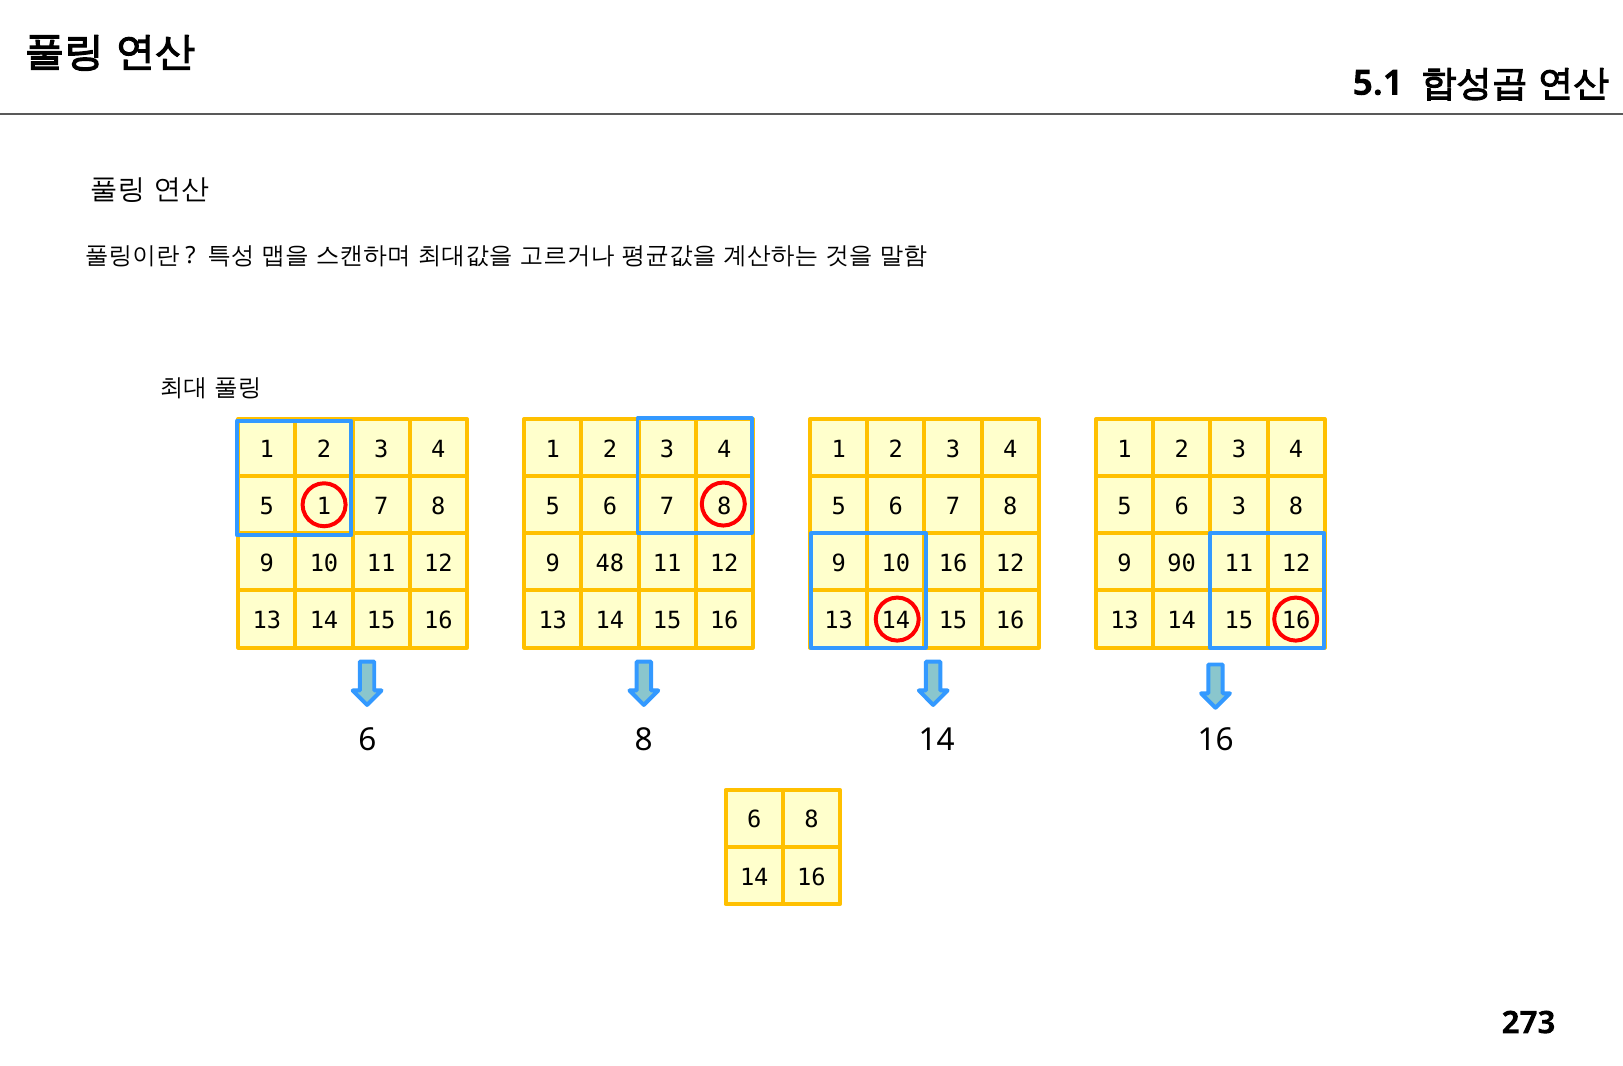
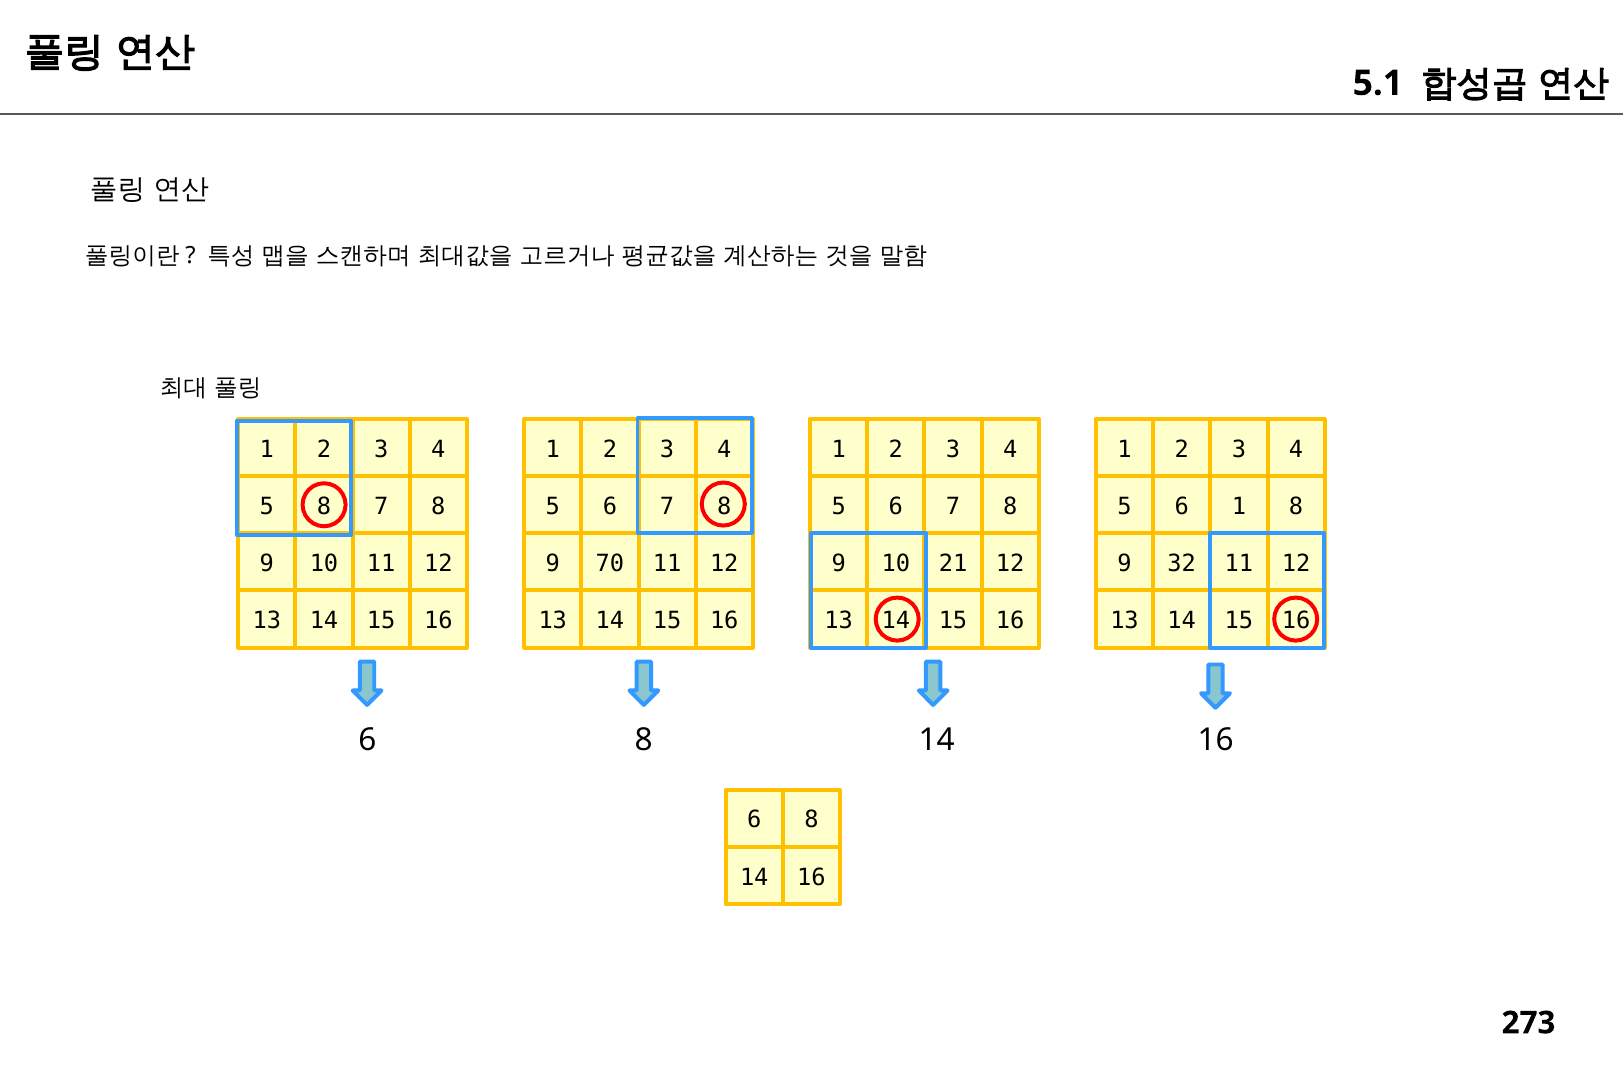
5 1: 1 -> 8
5 6 3: 3 -> 1
48: 48 -> 70
10 16: 16 -> 21
90: 90 -> 32
